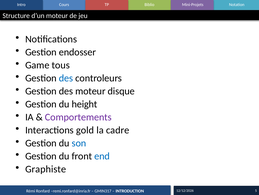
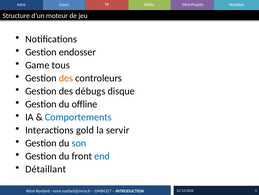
des at (66, 78) colour: blue -> orange
des moteur: moteur -> débugs
height: height -> offline
Comportements colour: purple -> blue
cadre: cadre -> servir
Graphiste: Graphiste -> Détaillant
